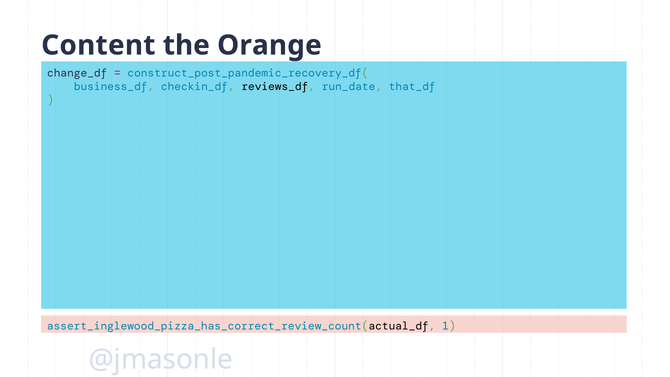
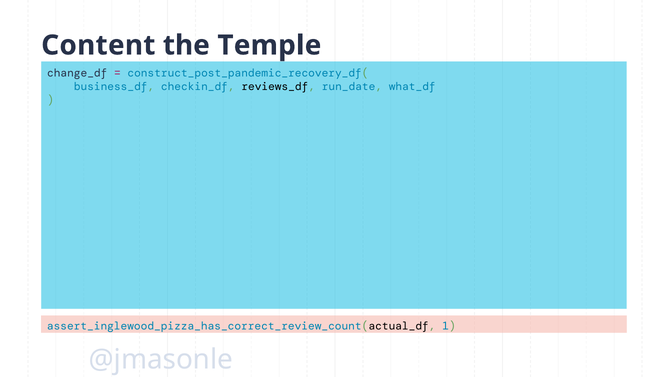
Orange: Orange -> Temple
that_df: that_df -> what_df
